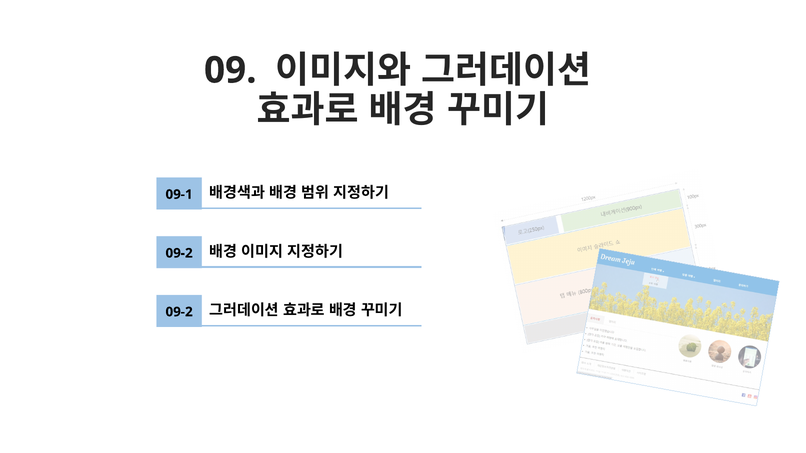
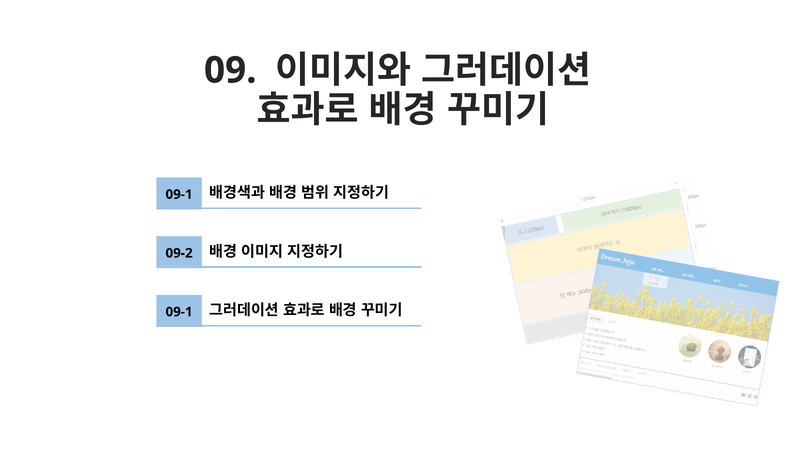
09-2 at (179, 312): 09-2 -> 09-1
